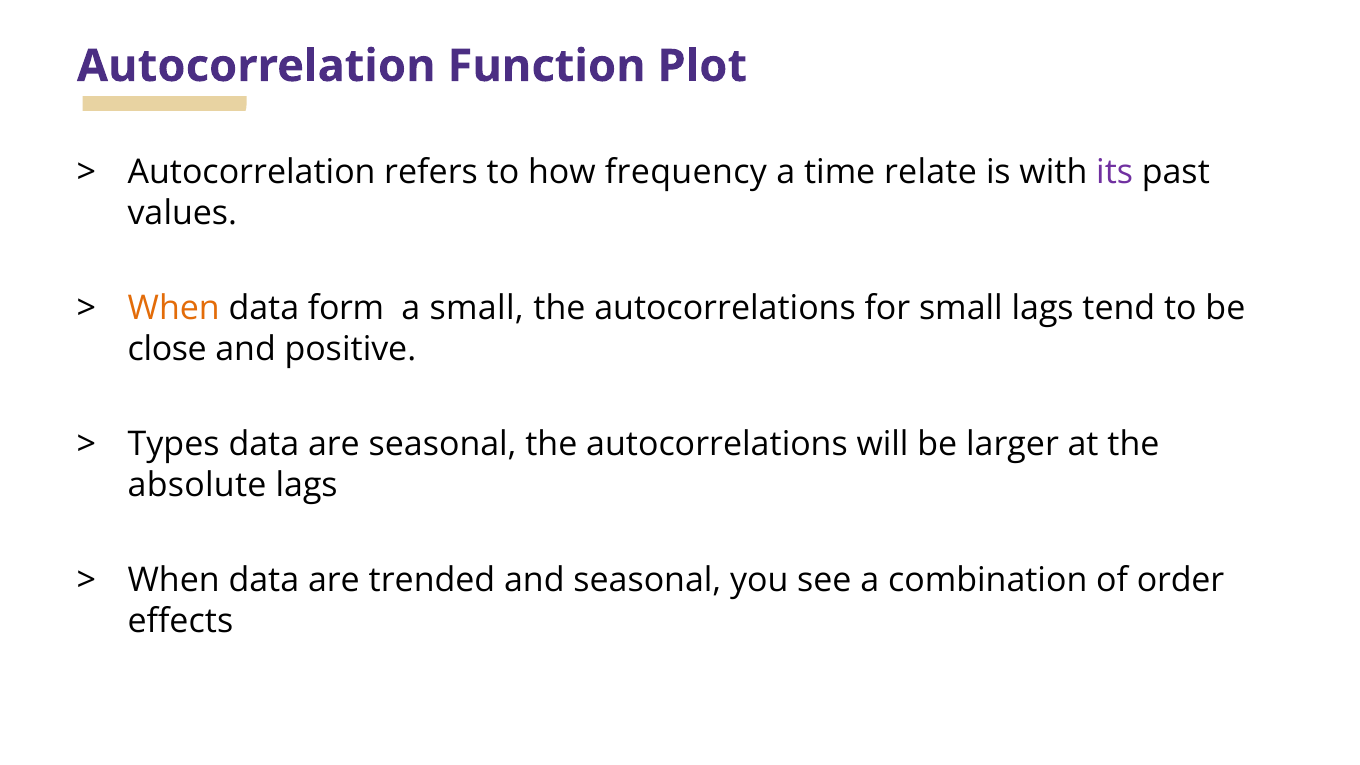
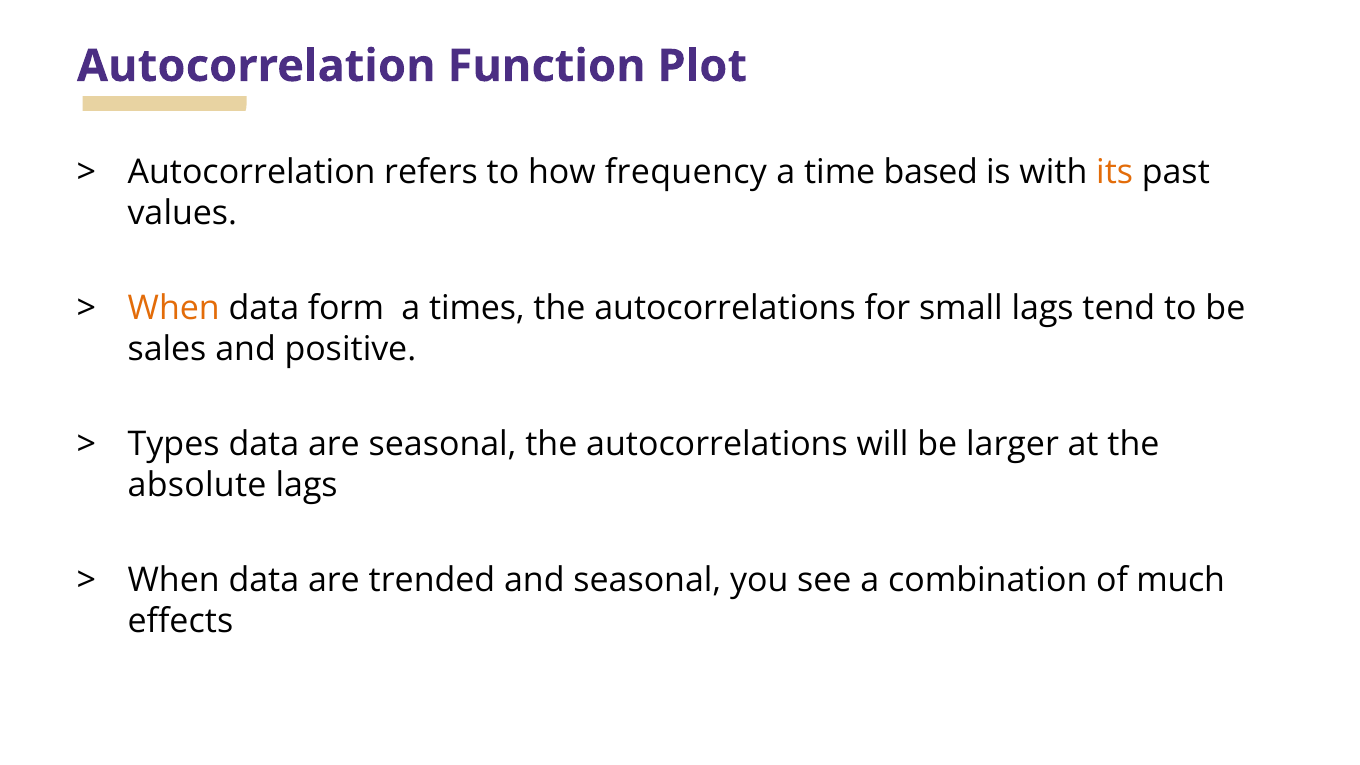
relate: relate -> based
its colour: purple -> orange
a small: small -> times
close: close -> sales
order: order -> much
